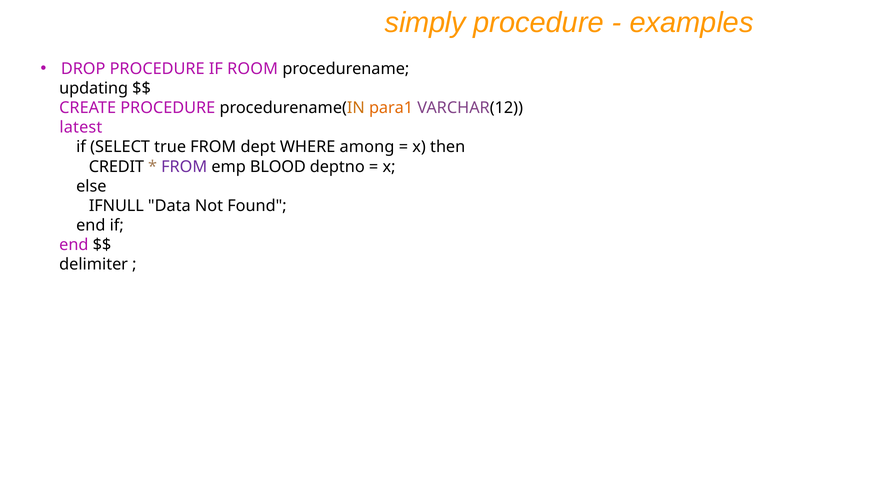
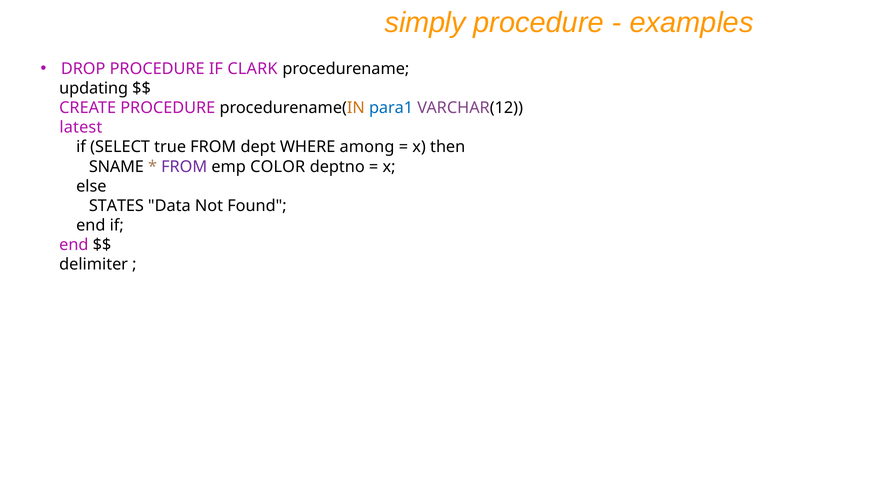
ROOM: ROOM -> CLARK
para1 colour: orange -> blue
CREDIT: CREDIT -> SNAME
BLOOD: BLOOD -> COLOR
IFNULL: IFNULL -> STATES
